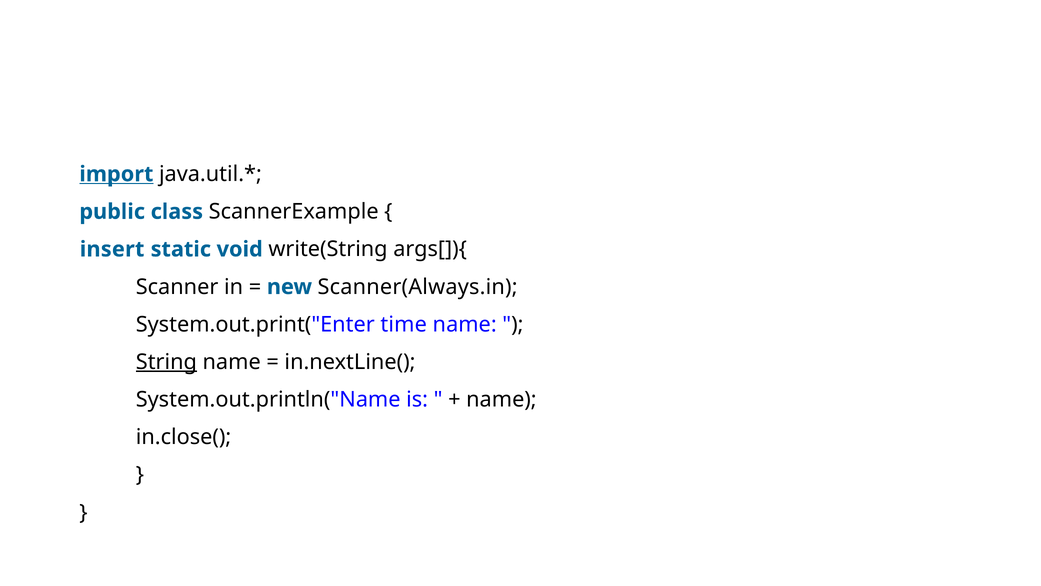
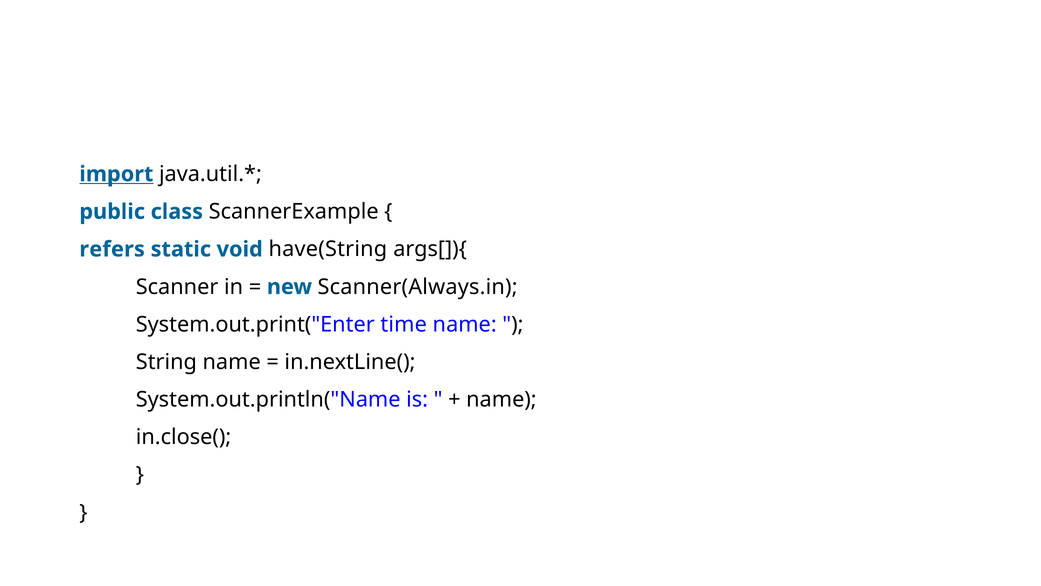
insert: insert -> refers
write(String: write(String -> have(String
String underline: present -> none
